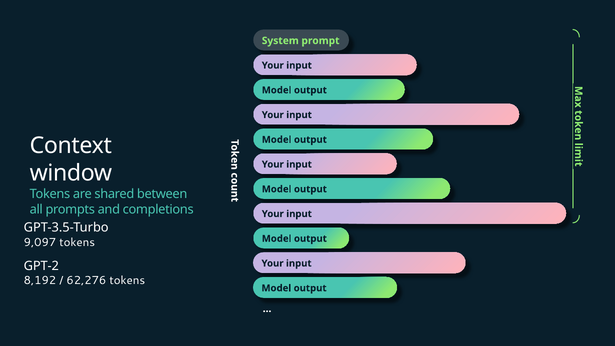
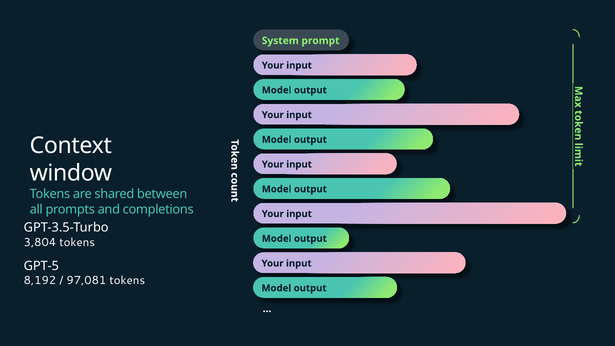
9,097: 9,097 -> 3,804
GPT-2: GPT-2 -> GPT-5
62,276: 62,276 -> 97,081
